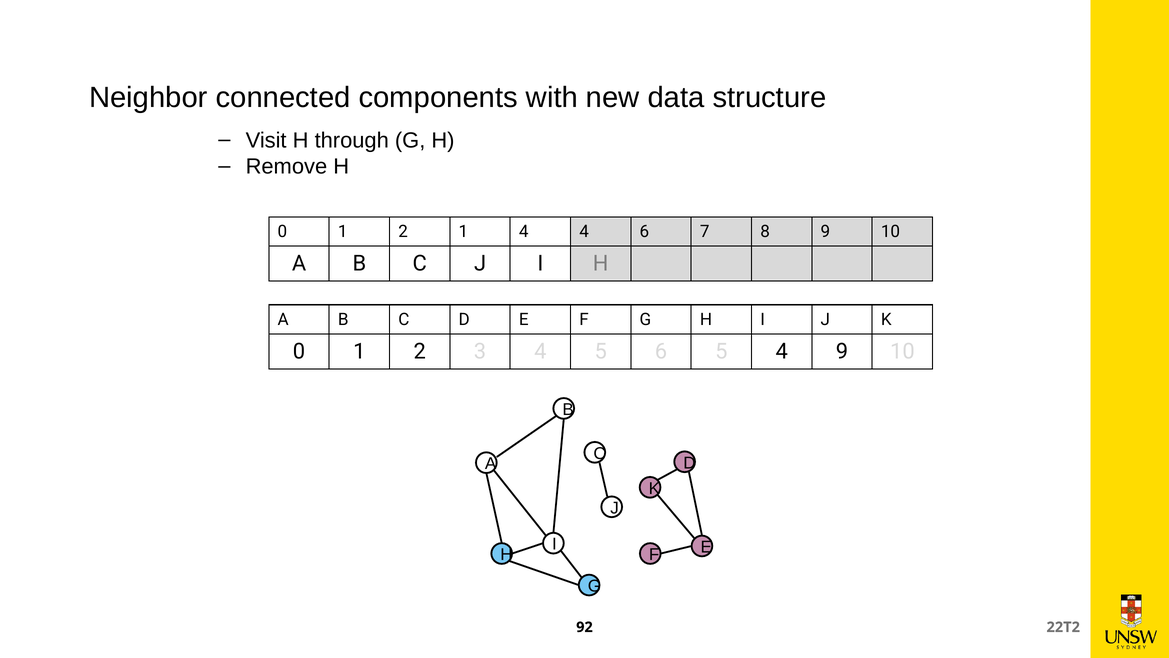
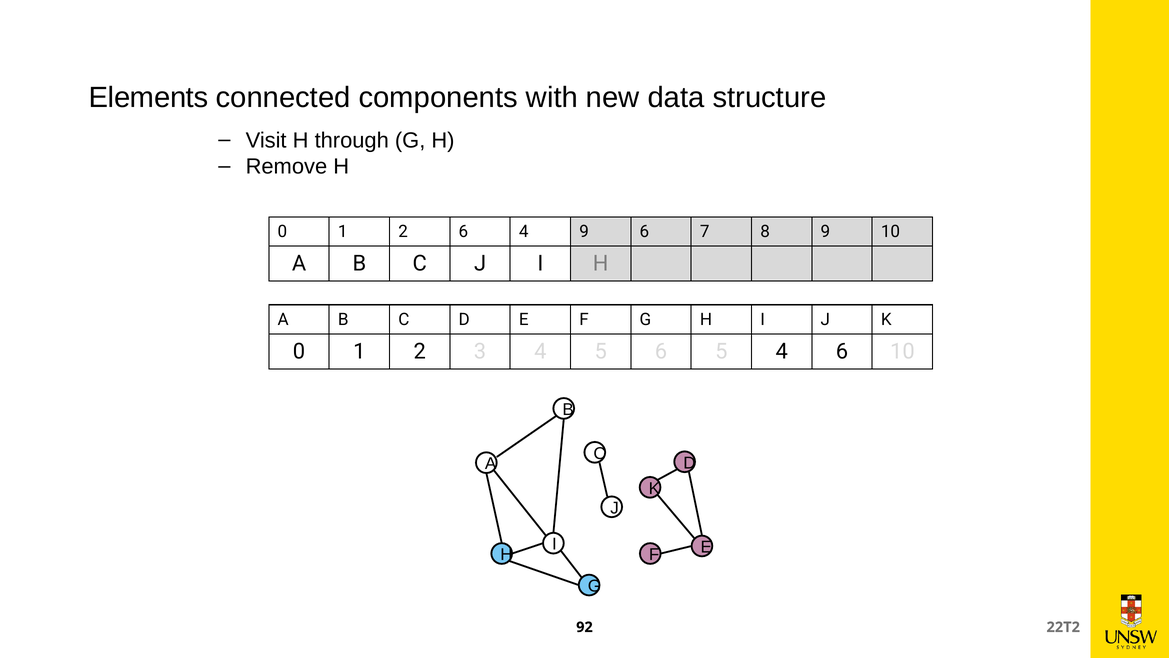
Neighbor: Neighbor -> Elements
2 1: 1 -> 6
4 4: 4 -> 9
4 9: 9 -> 6
